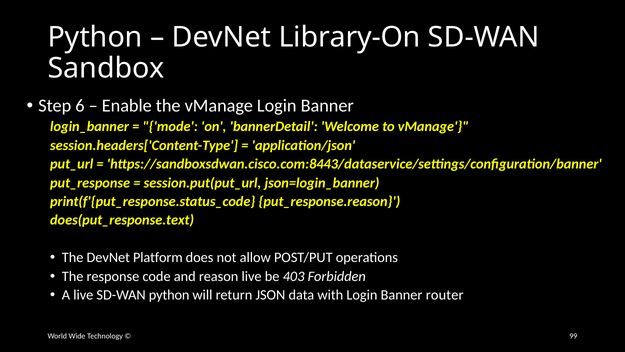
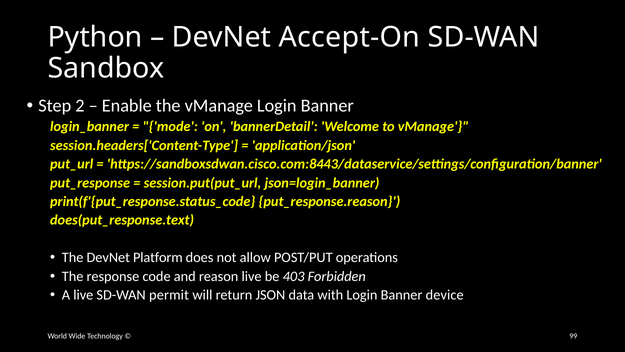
Library-On: Library-On -> Accept-On
6: 6 -> 2
SD-WAN python: python -> permit
router: router -> device
